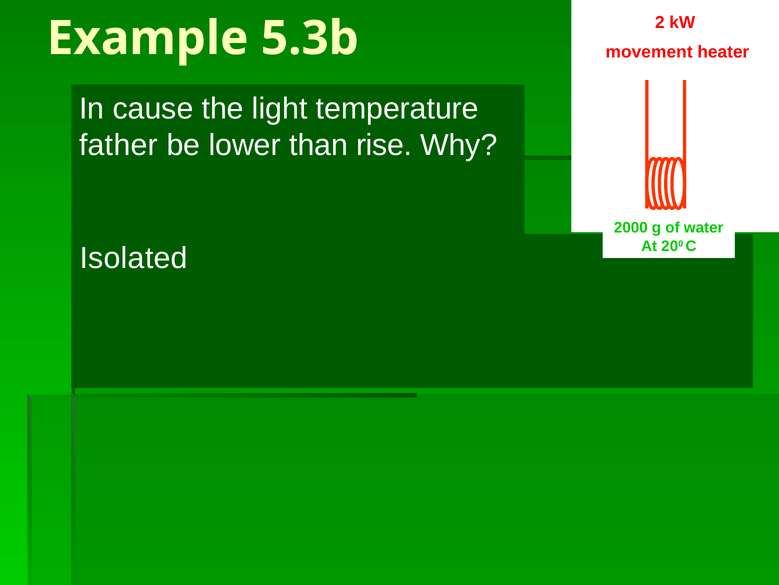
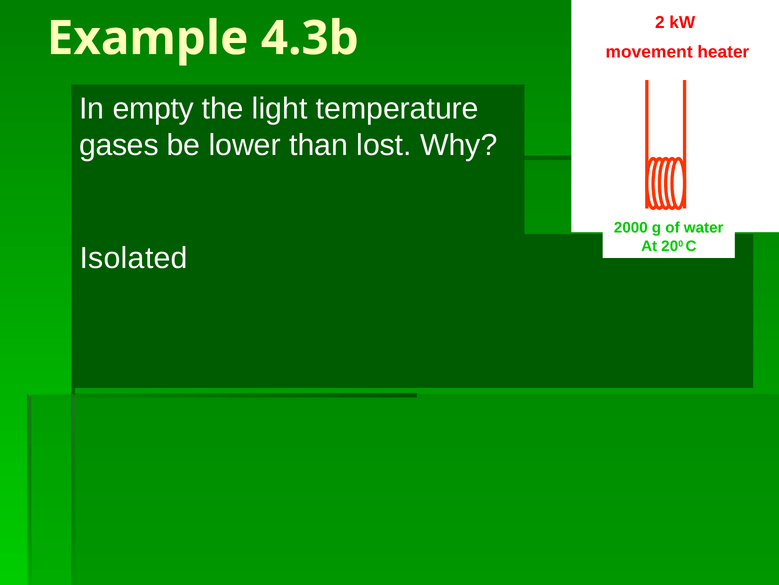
5.3b: 5.3b -> 4.3b
cause: cause -> empty
father: father -> gases
rise: rise -> lost
